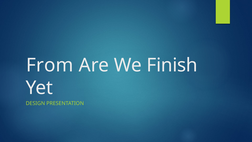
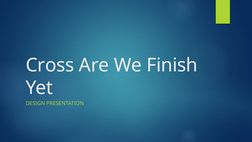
From: From -> Cross
